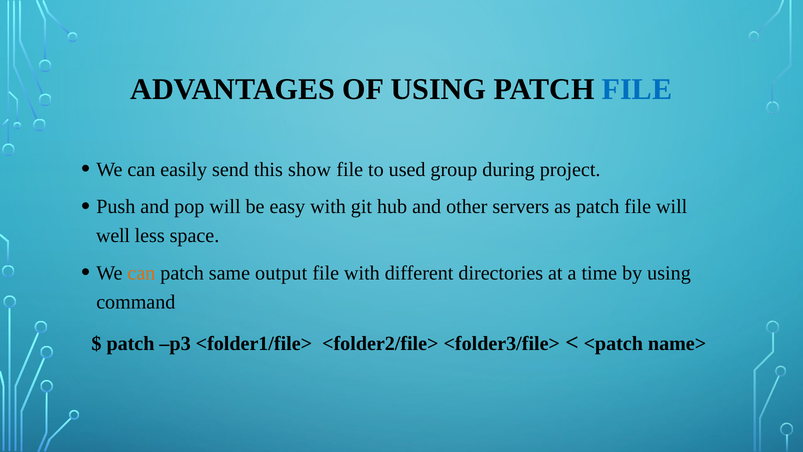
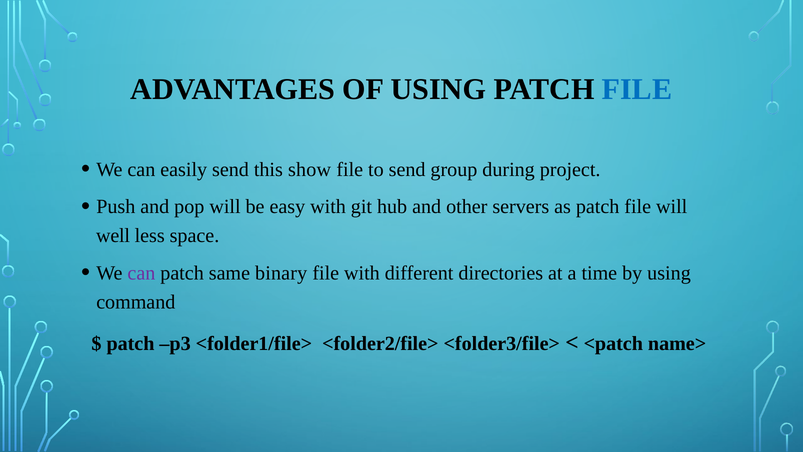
to used: used -> send
can at (141, 273) colour: orange -> purple
output: output -> binary
